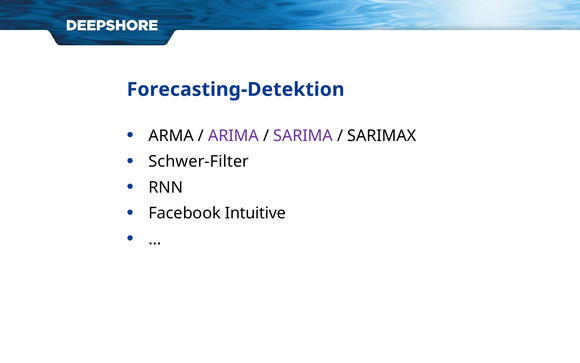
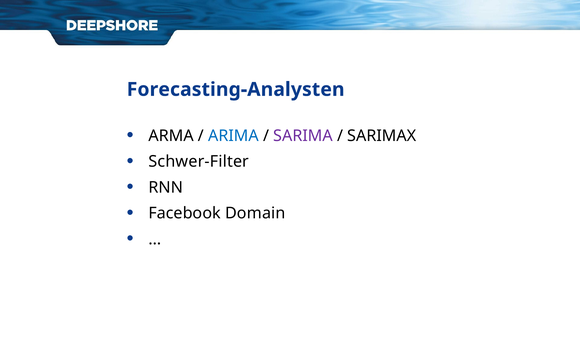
Forecasting-Detektion: Forecasting-Detektion -> Forecasting-Analysten
ARIMA colour: purple -> blue
Intuitive: Intuitive -> Domain
